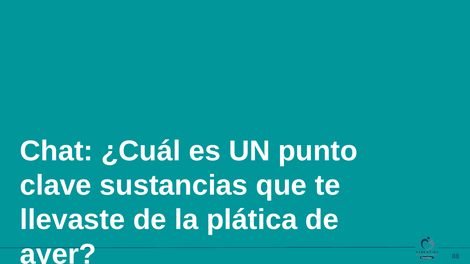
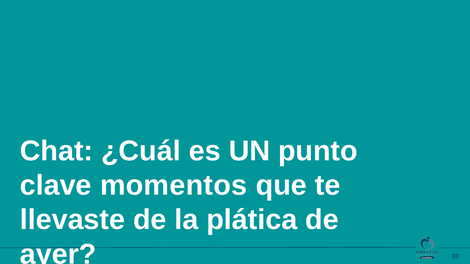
sustancias: sustancias -> momentos
